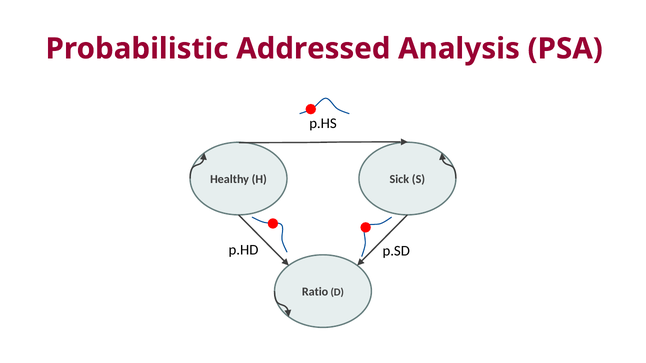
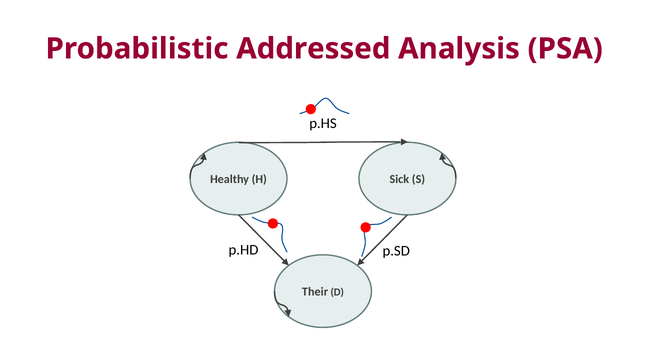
Ratio: Ratio -> Their
